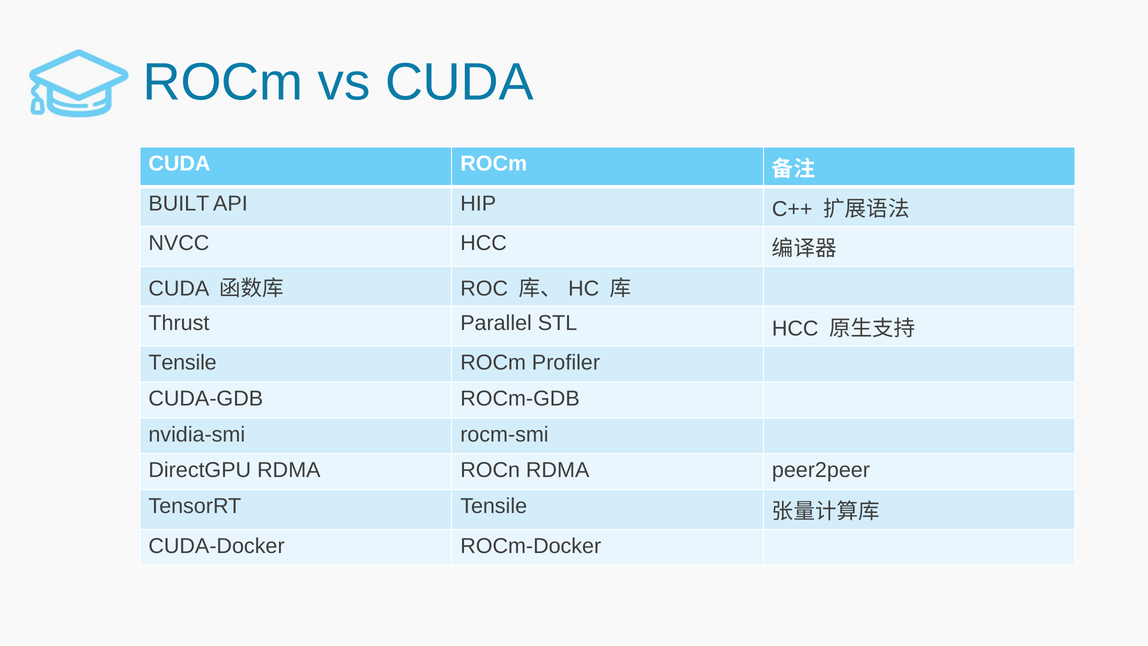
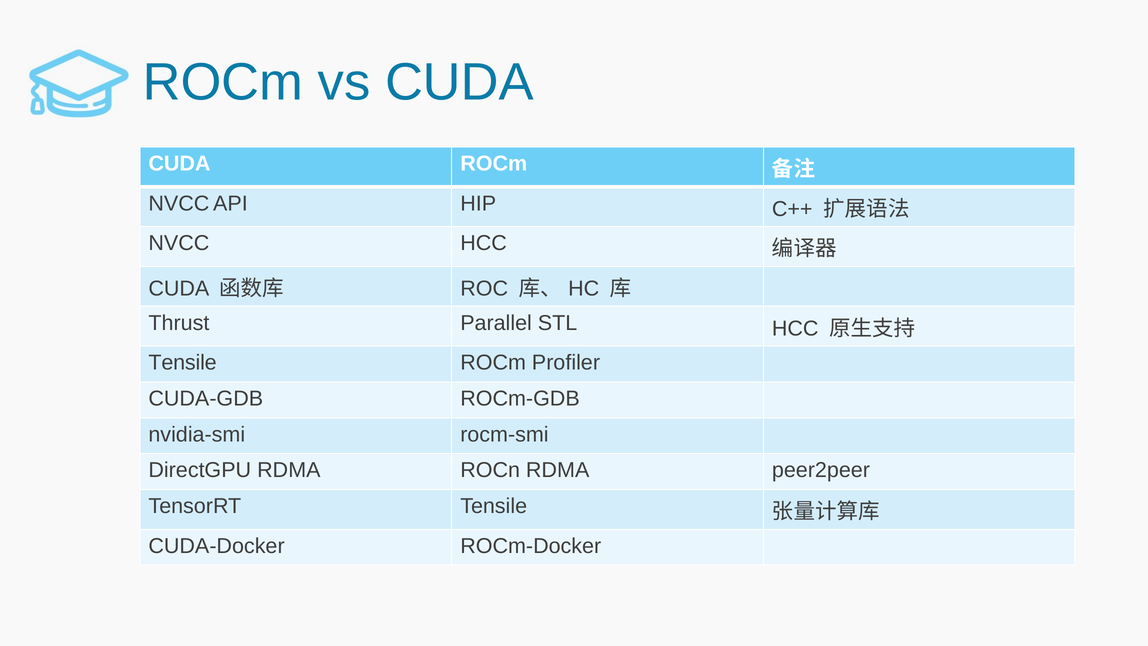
BUILT at (179, 203): BUILT -> NVCC
